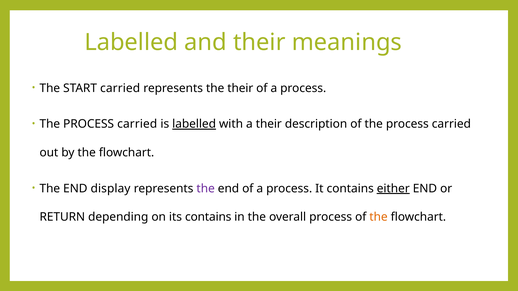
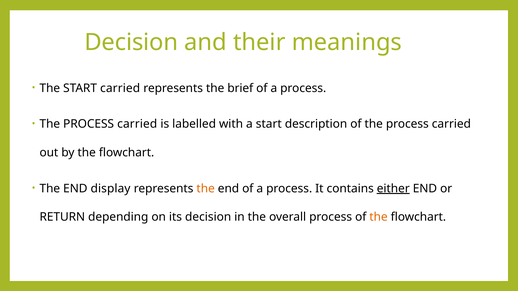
Labelled at (131, 42): Labelled -> Decision
the their: their -> brief
labelled at (194, 124) underline: present -> none
a their: their -> start
the at (206, 189) colour: purple -> orange
its contains: contains -> decision
